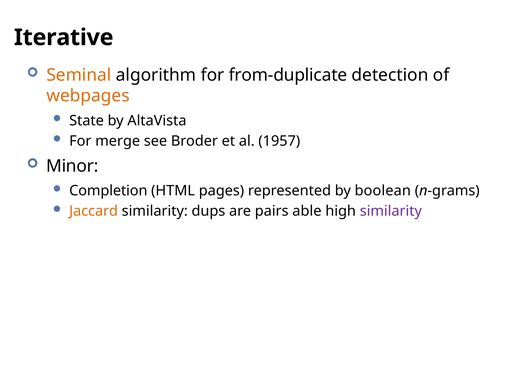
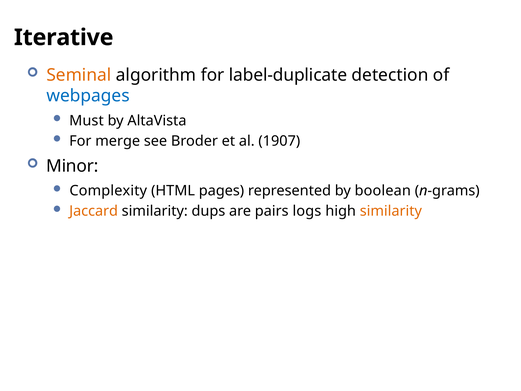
from-duplicate: from-duplicate -> label-duplicate
webpages colour: orange -> blue
State: State -> Must
1957: 1957 -> 1907
Completion: Completion -> Complexity
able: able -> logs
similarity at (391, 211) colour: purple -> orange
